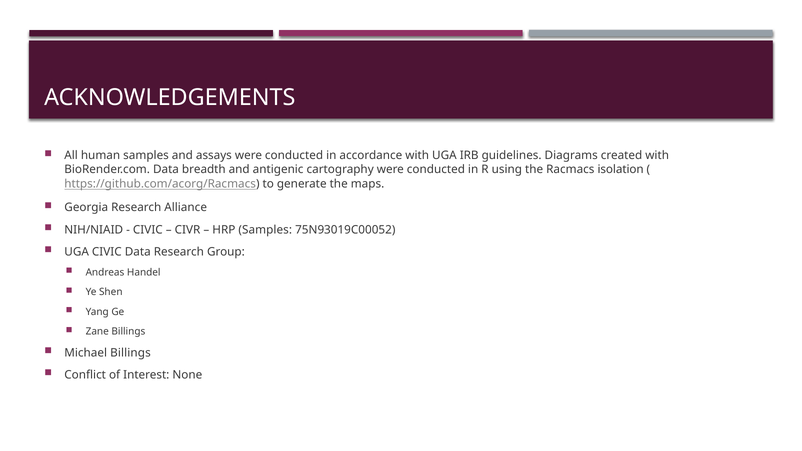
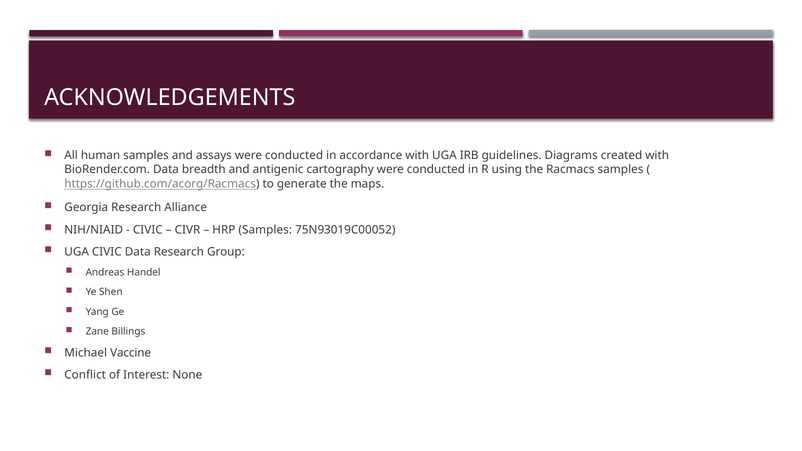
Racmacs isolation: isolation -> samples
Michael Billings: Billings -> Vaccine
